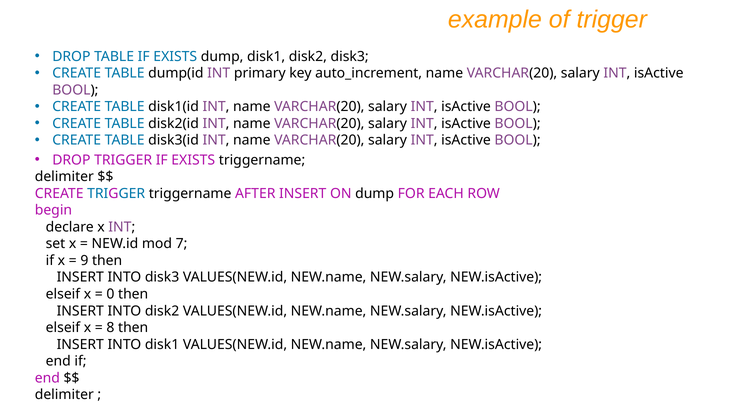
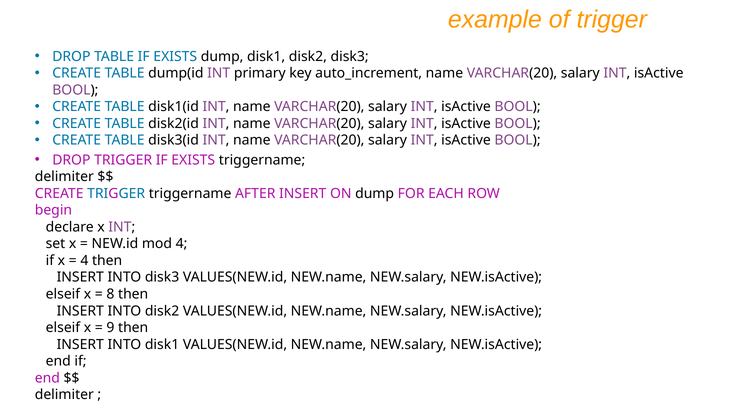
mod 7: 7 -> 4
9 at (84, 261): 9 -> 4
0: 0 -> 8
8: 8 -> 9
